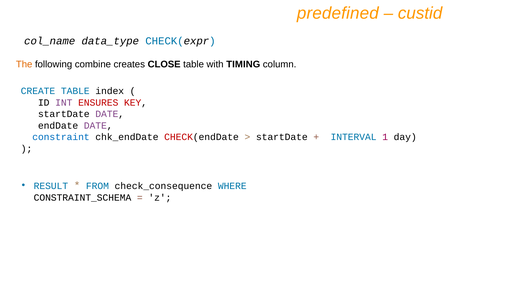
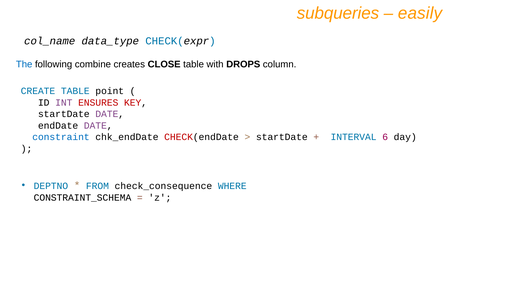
predefined: predefined -> subqueries
custid: custid -> easily
The colour: orange -> blue
TIMING: TIMING -> DROPS
index: index -> point
1: 1 -> 6
RESULT: RESULT -> DEPTNO
